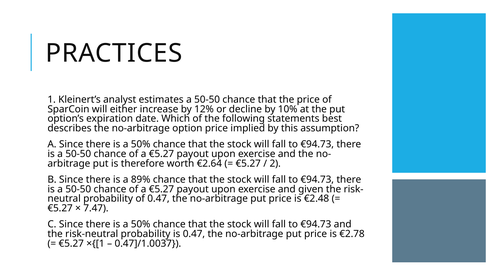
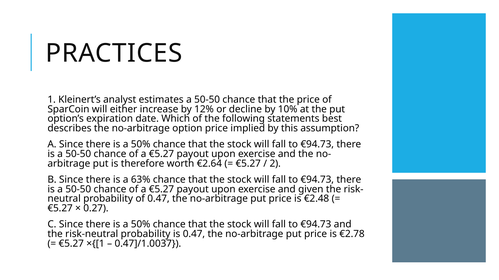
89%: 89% -> 63%
7.47: 7.47 -> 0.27
